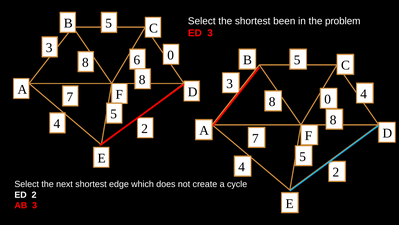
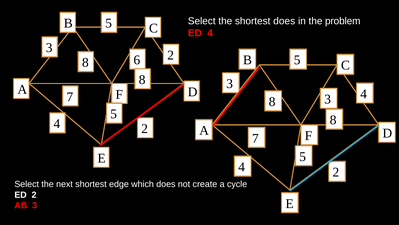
shortest been: been -> does
ED 3: 3 -> 4
6 0: 0 -> 2
8 0: 0 -> 3
